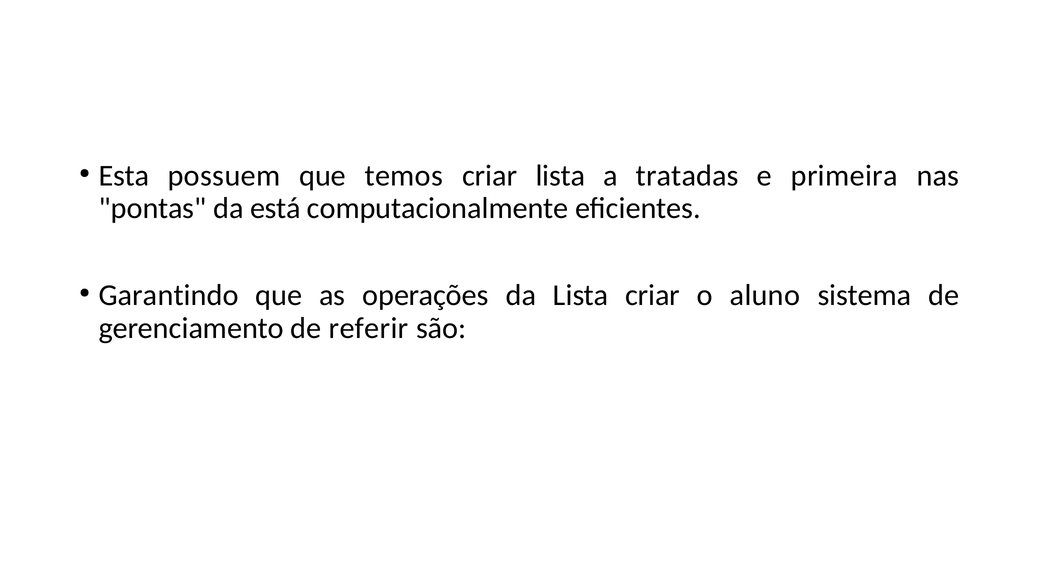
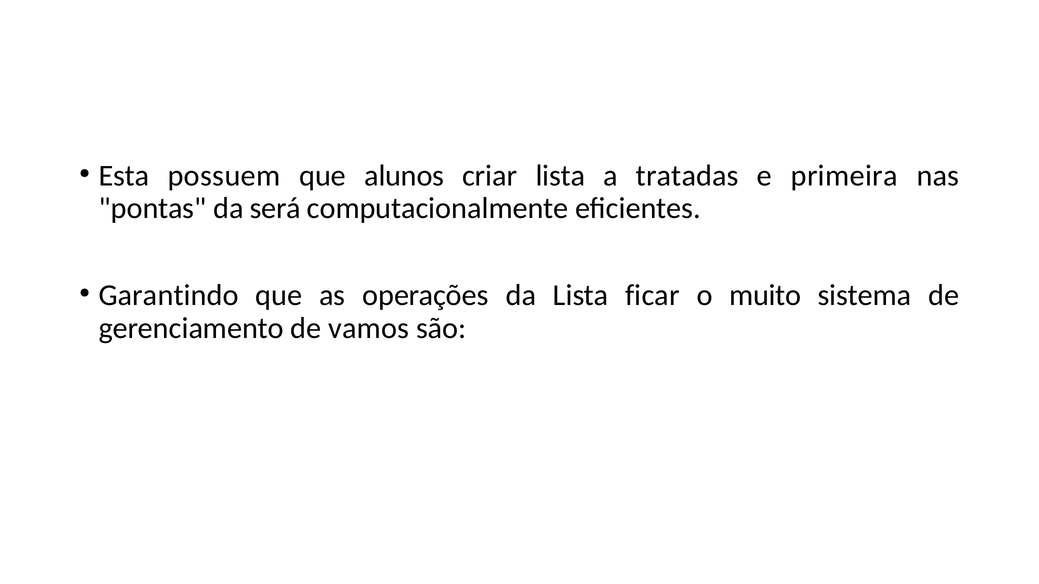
temos: temos -> alunos
está: está -> será
Lista criar: criar -> ficar
aluno: aluno -> muito
referir: referir -> vamos
